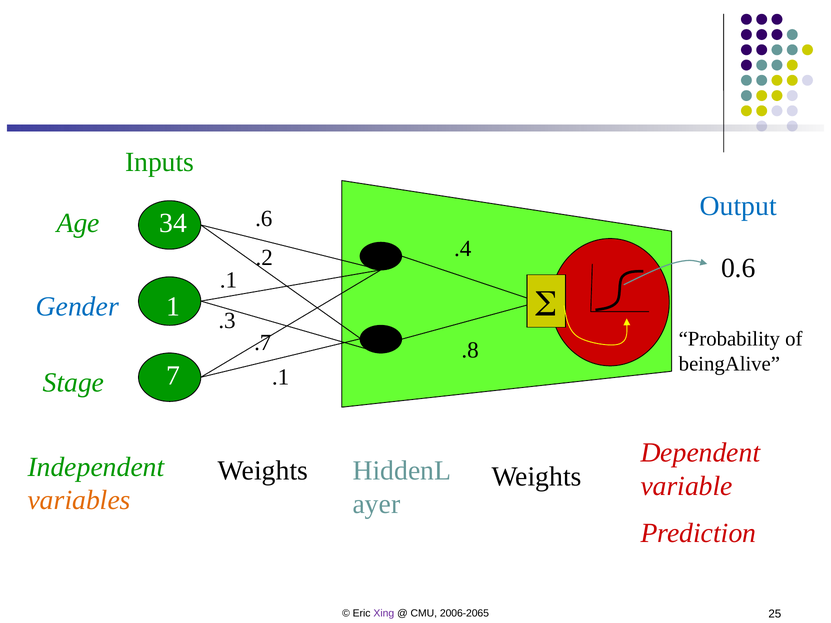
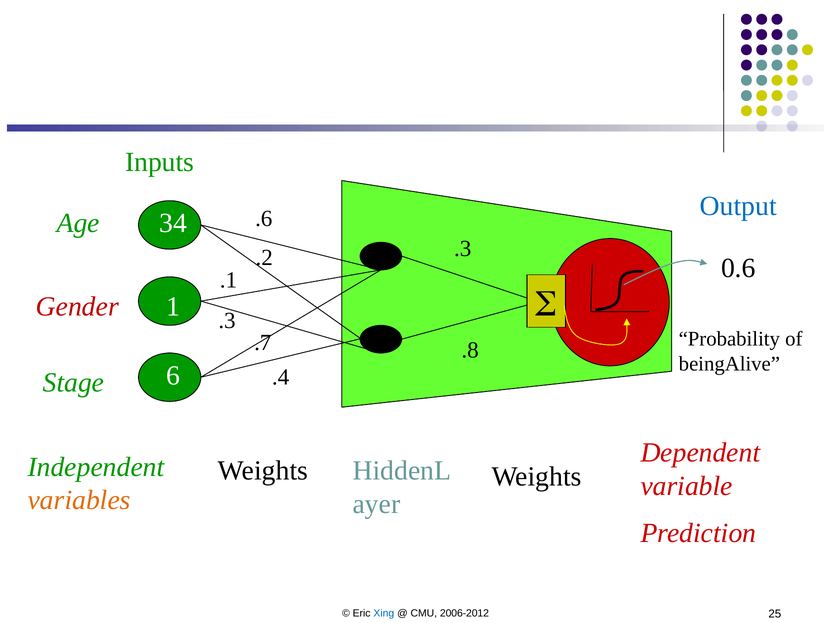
.4 at (463, 249): .4 -> .3
Gender colour: blue -> red
.1 at (281, 377): .1 -> .4
7: 7 -> 6
Xing colour: purple -> blue
2006-2065: 2006-2065 -> 2006-2012
